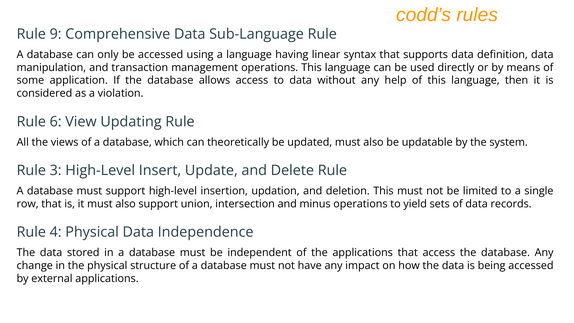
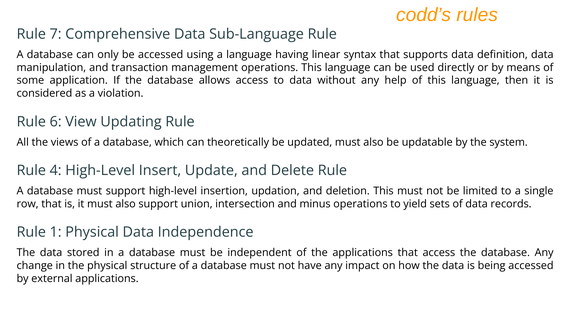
9: 9 -> 7
3: 3 -> 4
4: 4 -> 1
